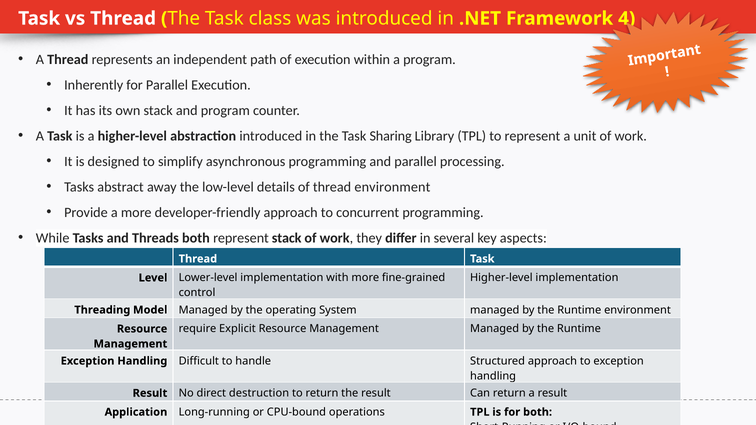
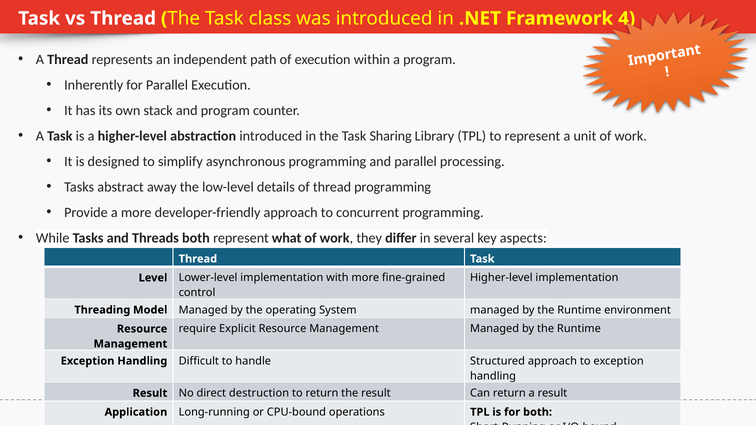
thread environment: environment -> programming
represent stack: stack -> what
